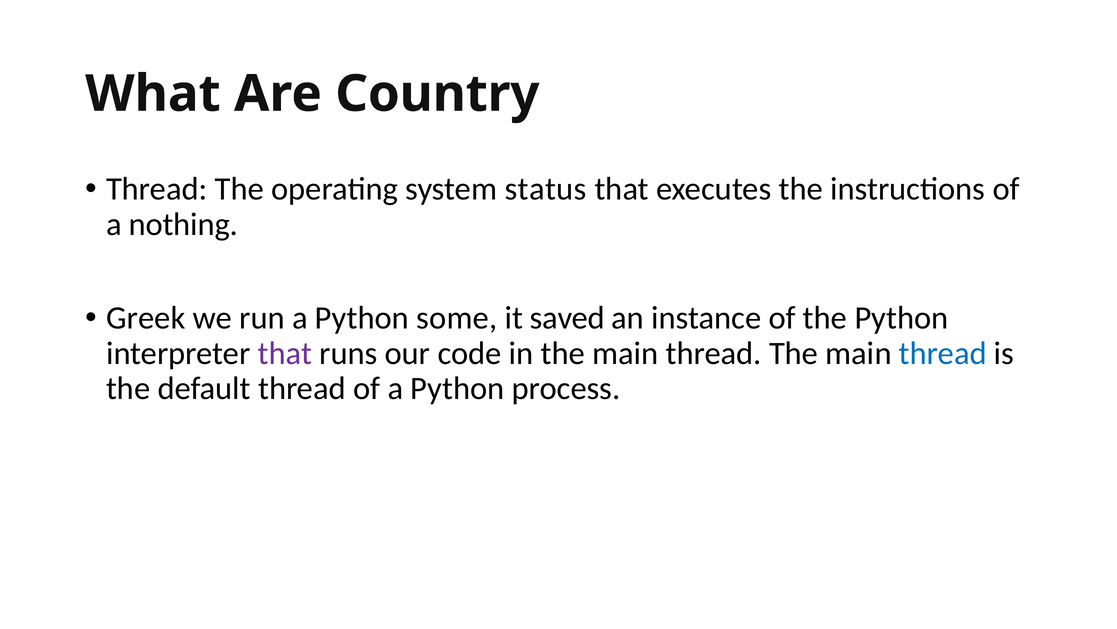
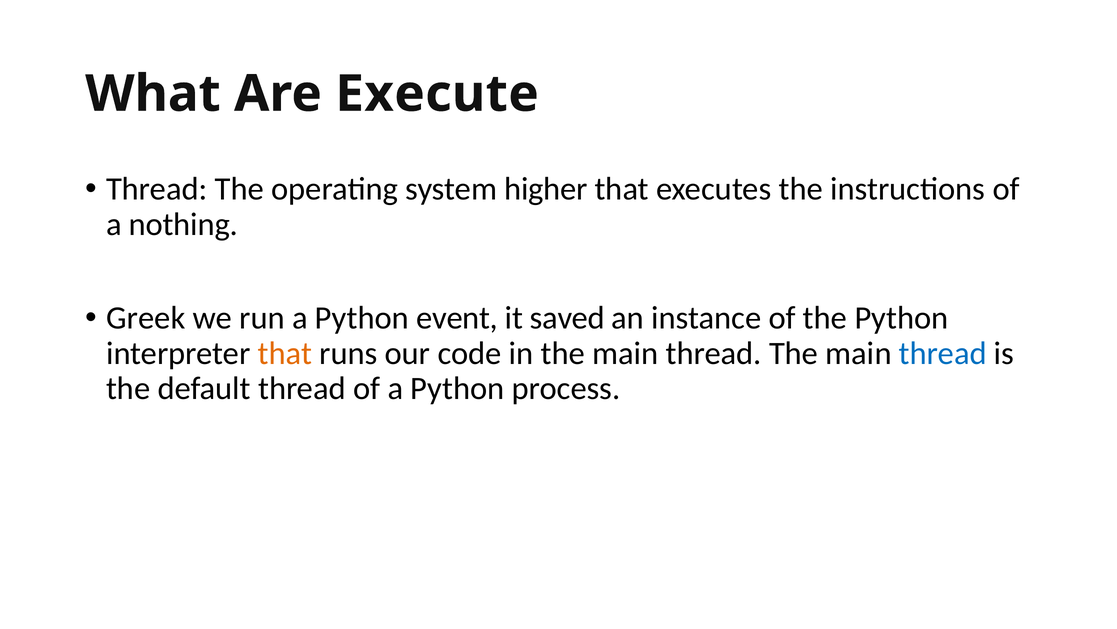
Country: Country -> Execute
status: status -> higher
some: some -> event
that at (285, 353) colour: purple -> orange
